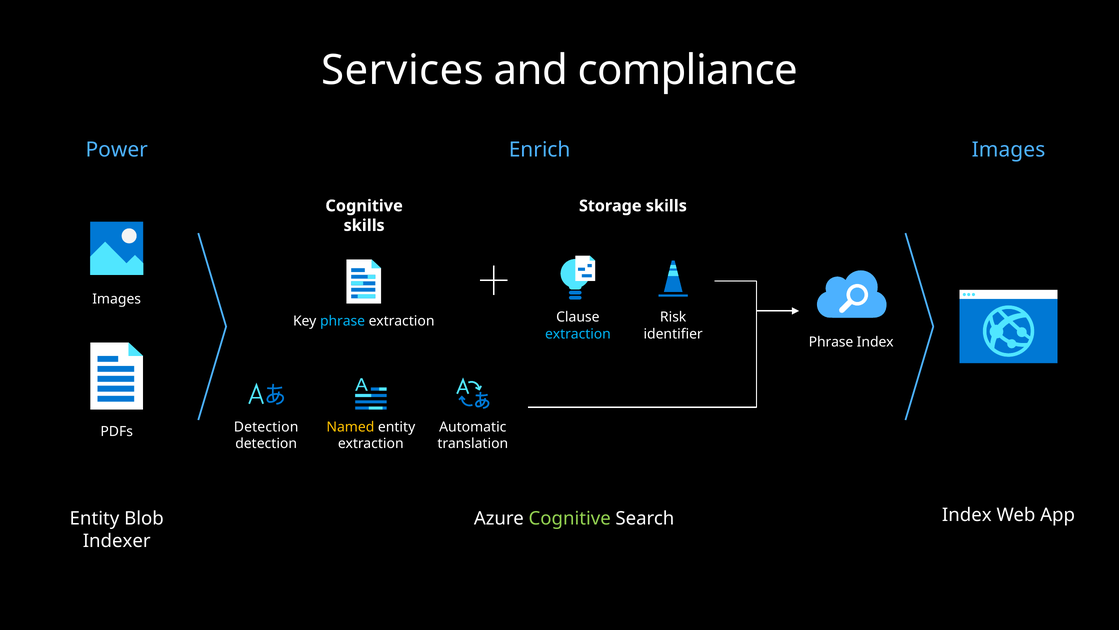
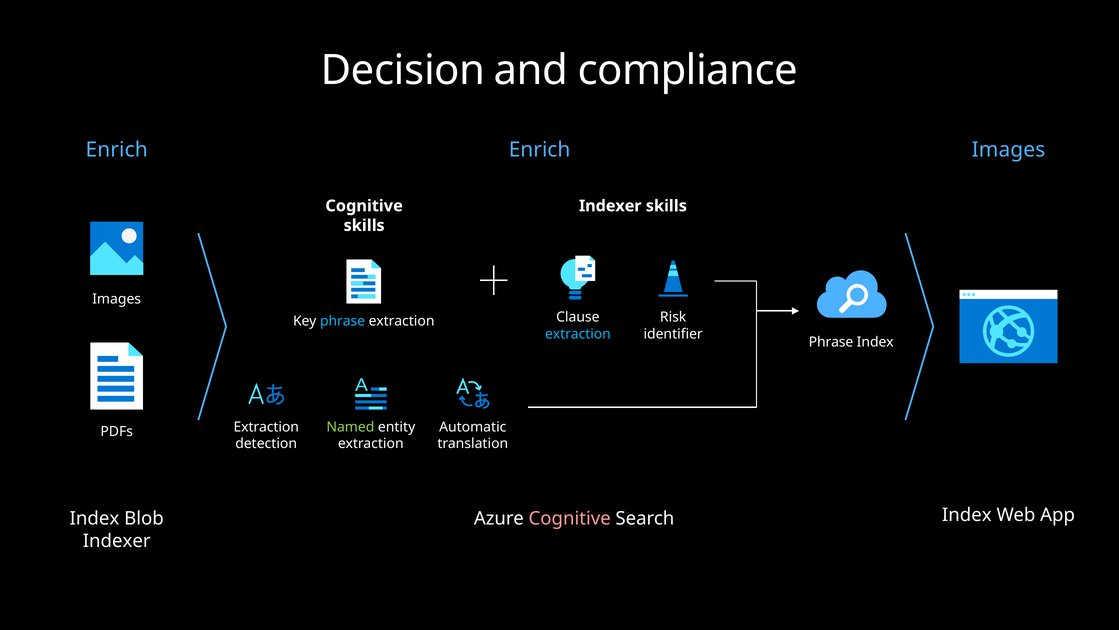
Services: Services -> Decision
Power at (117, 150): Power -> Enrich
Storage at (610, 206): Storage -> Indexer
Detection at (266, 427): Detection -> Extraction
Named colour: yellow -> light green
Entity at (94, 518): Entity -> Index
Cognitive at (570, 518) colour: light green -> pink
